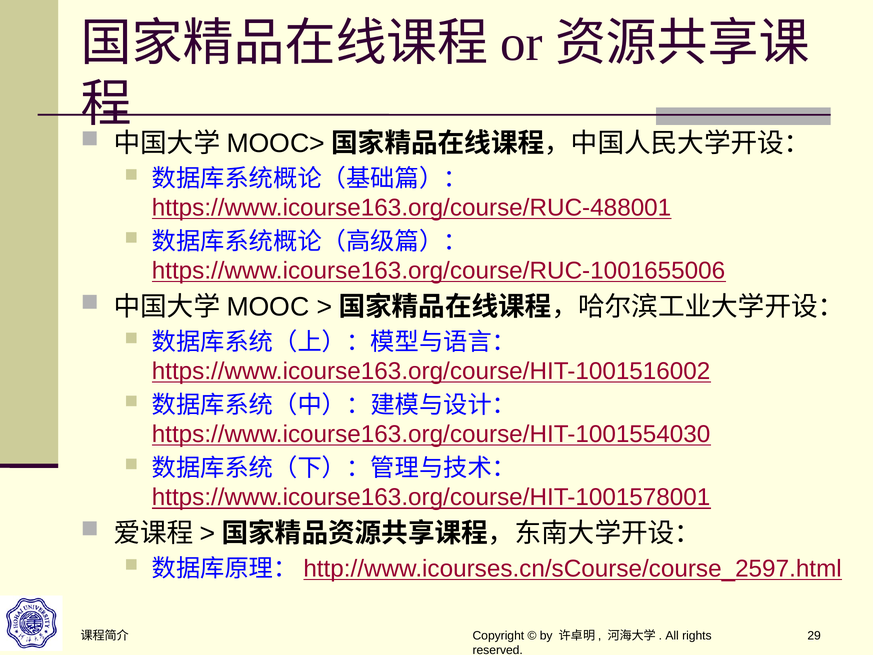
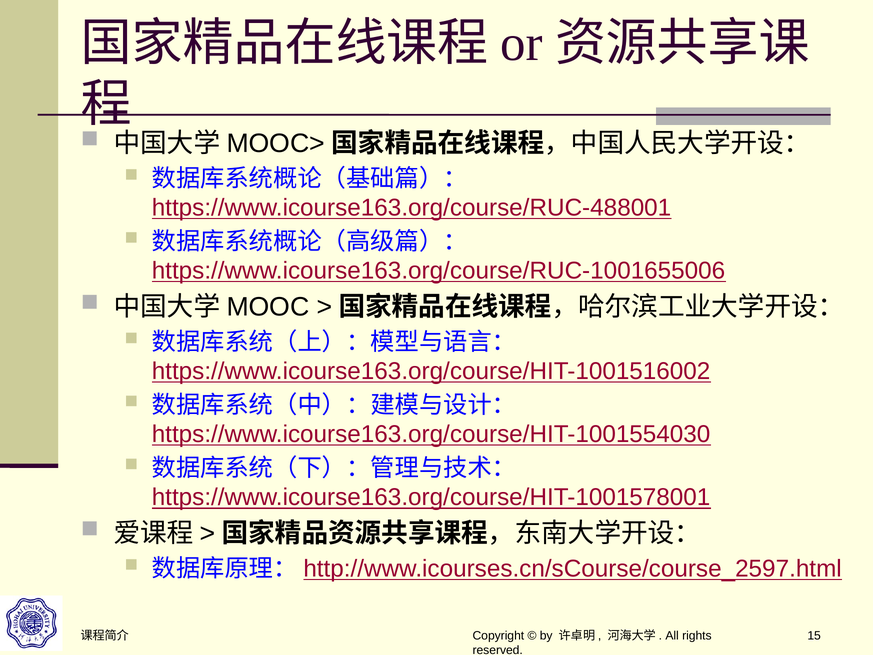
29: 29 -> 15
